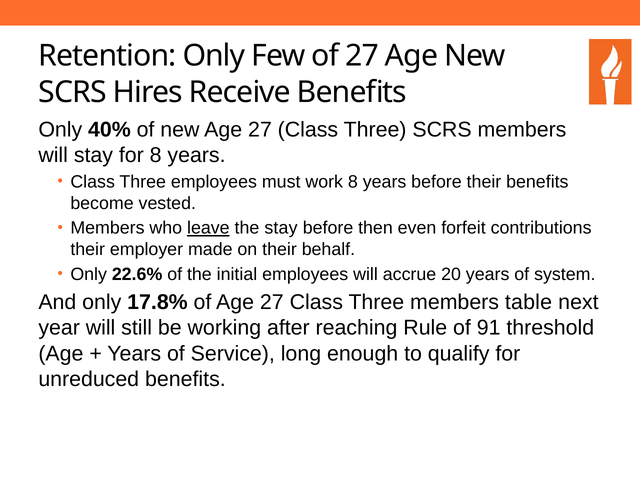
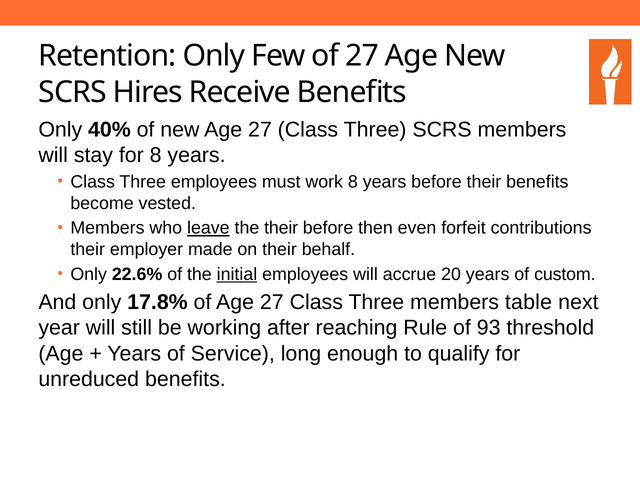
the stay: stay -> their
initial underline: none -> present
system: system -> custom
91: 91 -> 93
